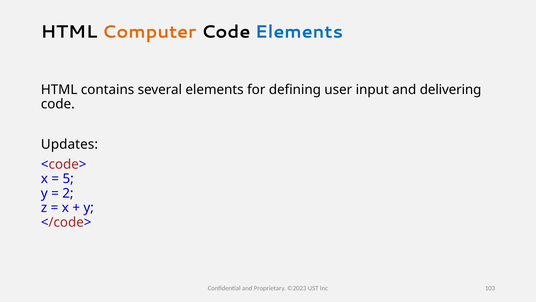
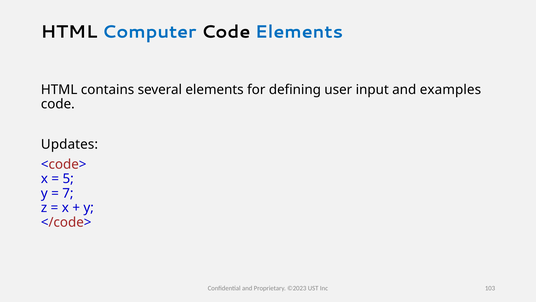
Computer colour: orange -> blue
delivering: delivering -> examples
2: 2 -> 7
